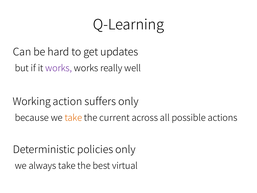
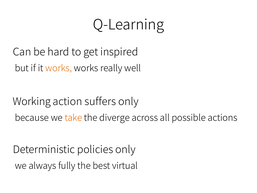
updates: updates -> inspired
works at (59, 68) colour: purple -> orange
current: current -> diverge
always take: take -> fully
